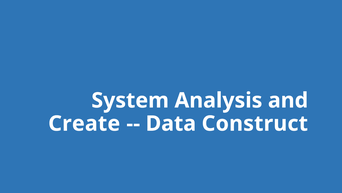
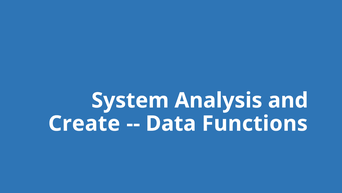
Construct: Construct -> Functions
